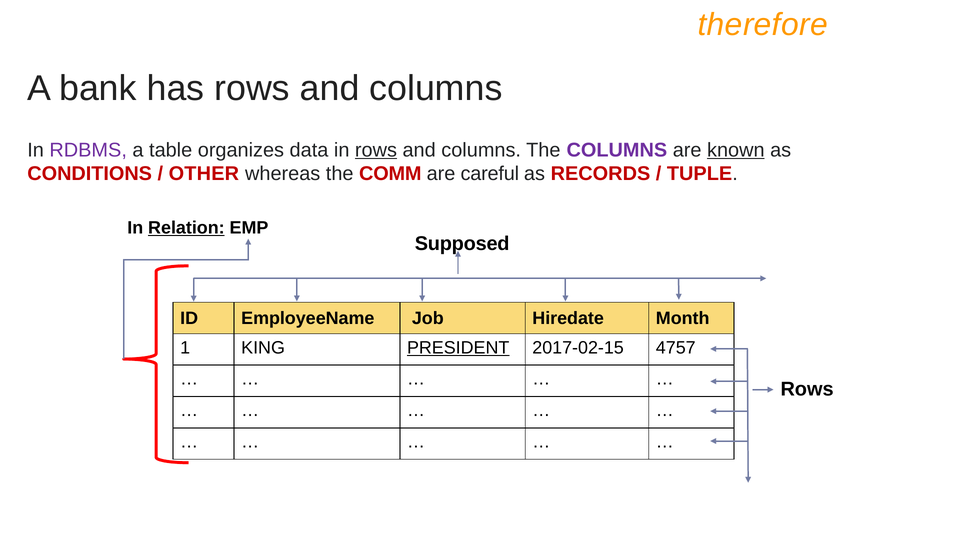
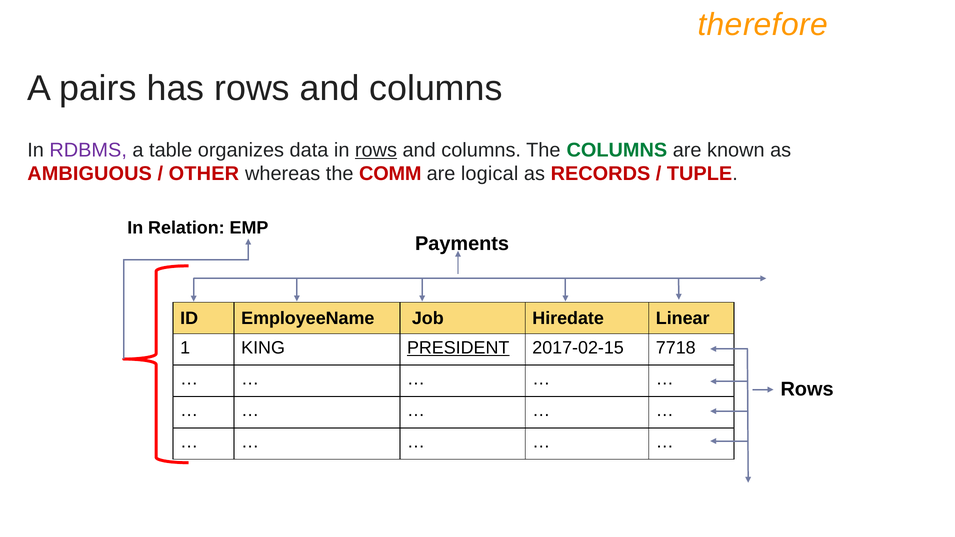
bank: bank -> pairs
COLUMNS at (617, 150) colour: purple -> green
known underline: present -> none
CONDITIONS: CONDITIONS -> AMBIGUOUS
careful: careful -> logical
Relation underline: present -> none
Supposed: Supposed -> Payments
Month: Month -> Linear
4757: 4757 -> 7718
